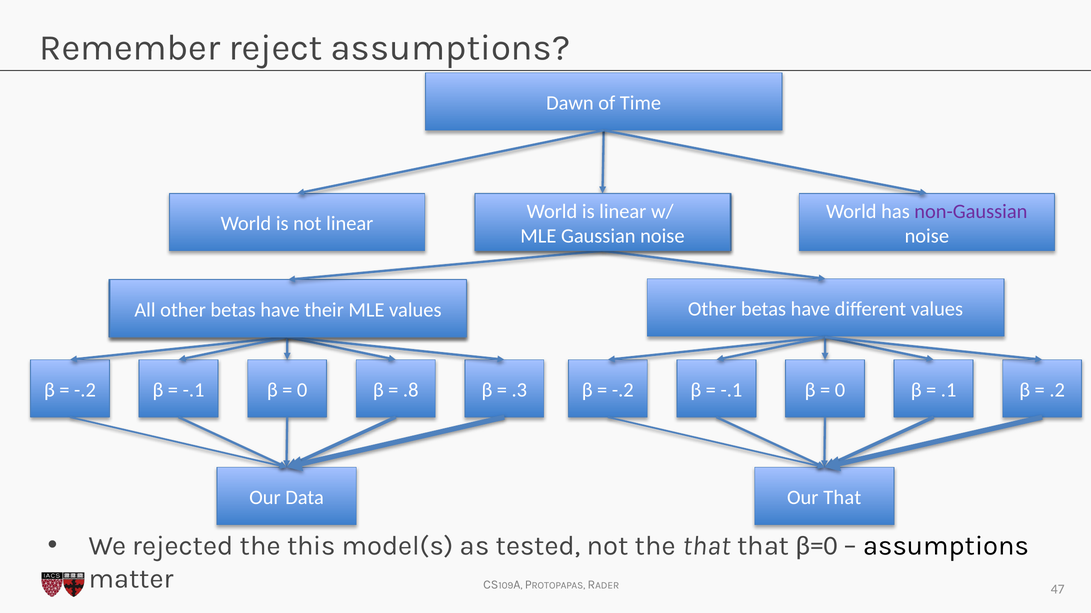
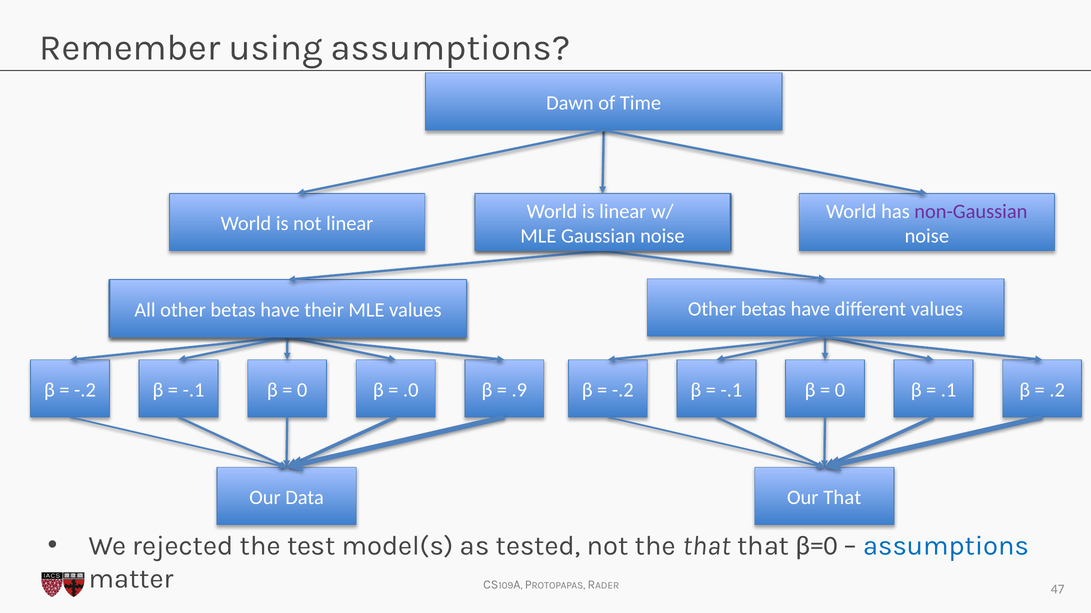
reject: reject -> using
.8: .8 -> .0
.3: .3 -> .9
this: this -> test
assumptions at (946, 546) colour: black -> blue
